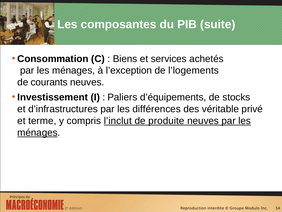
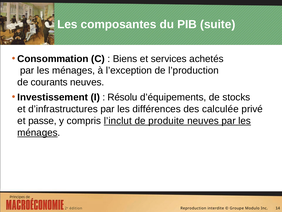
l’logements: l’logements -> l’production
Paliers: Paliers -> Résolu
véritable: véritable -> calculée
terme: terme -> passe
